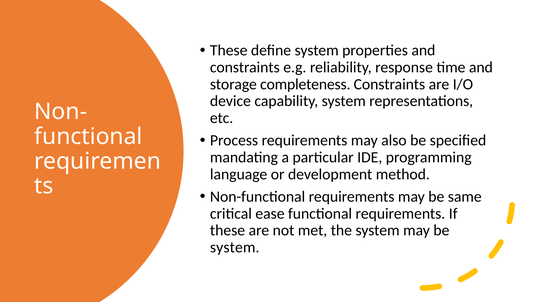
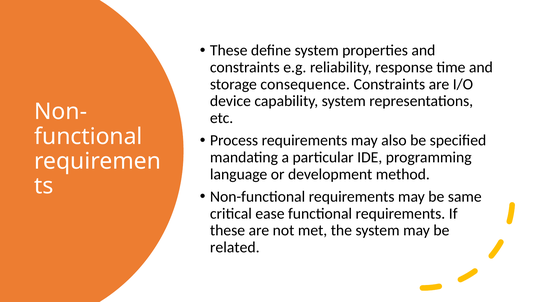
completeness: completeness -> consequence
system at (235, 247): system -> related
